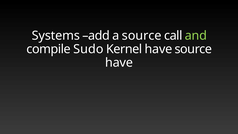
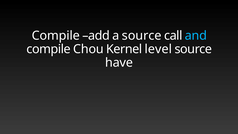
Systems at (56, 36): Systems -> Compile
and colour: light green -> light blue
Sudo: Sudo -> Chou
Kernel have: have -> level
